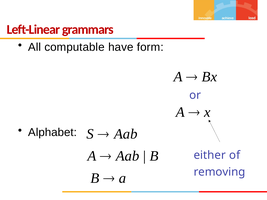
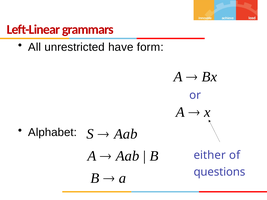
computable: computable -> unrestricted
removing: removing -> questions
